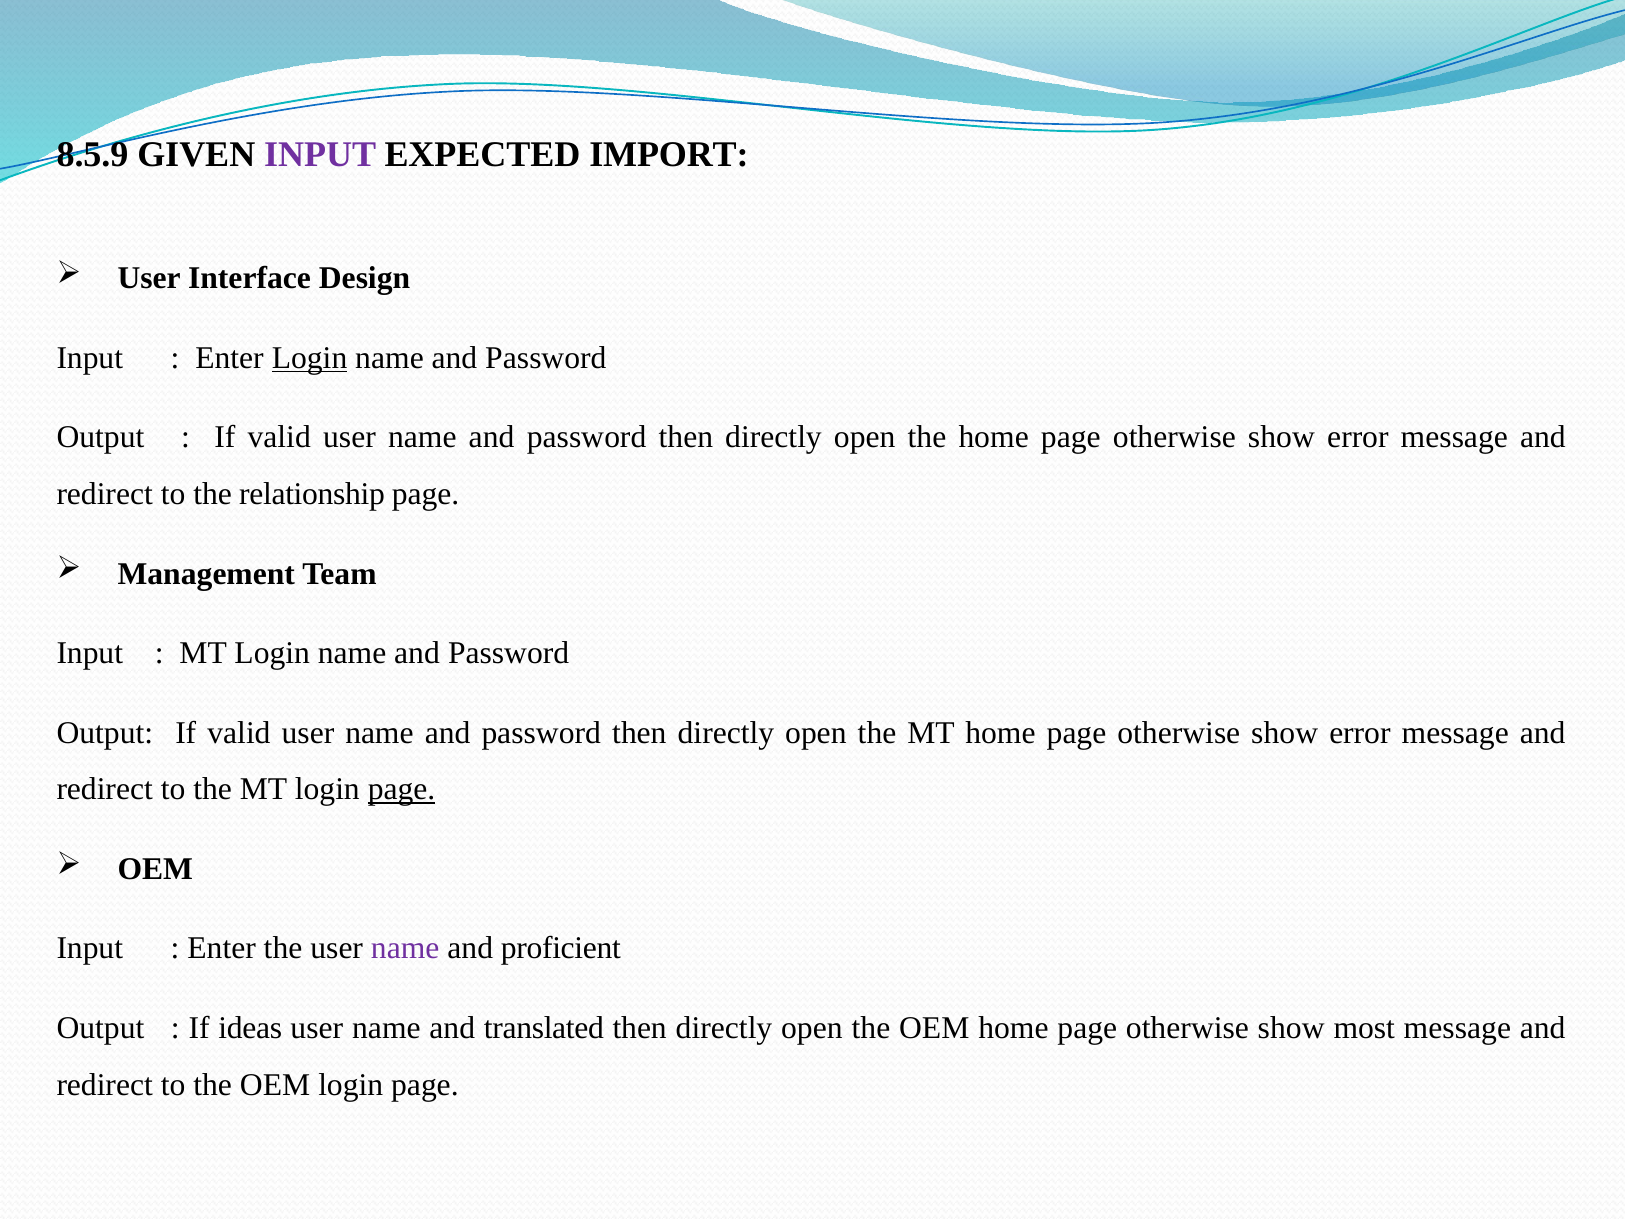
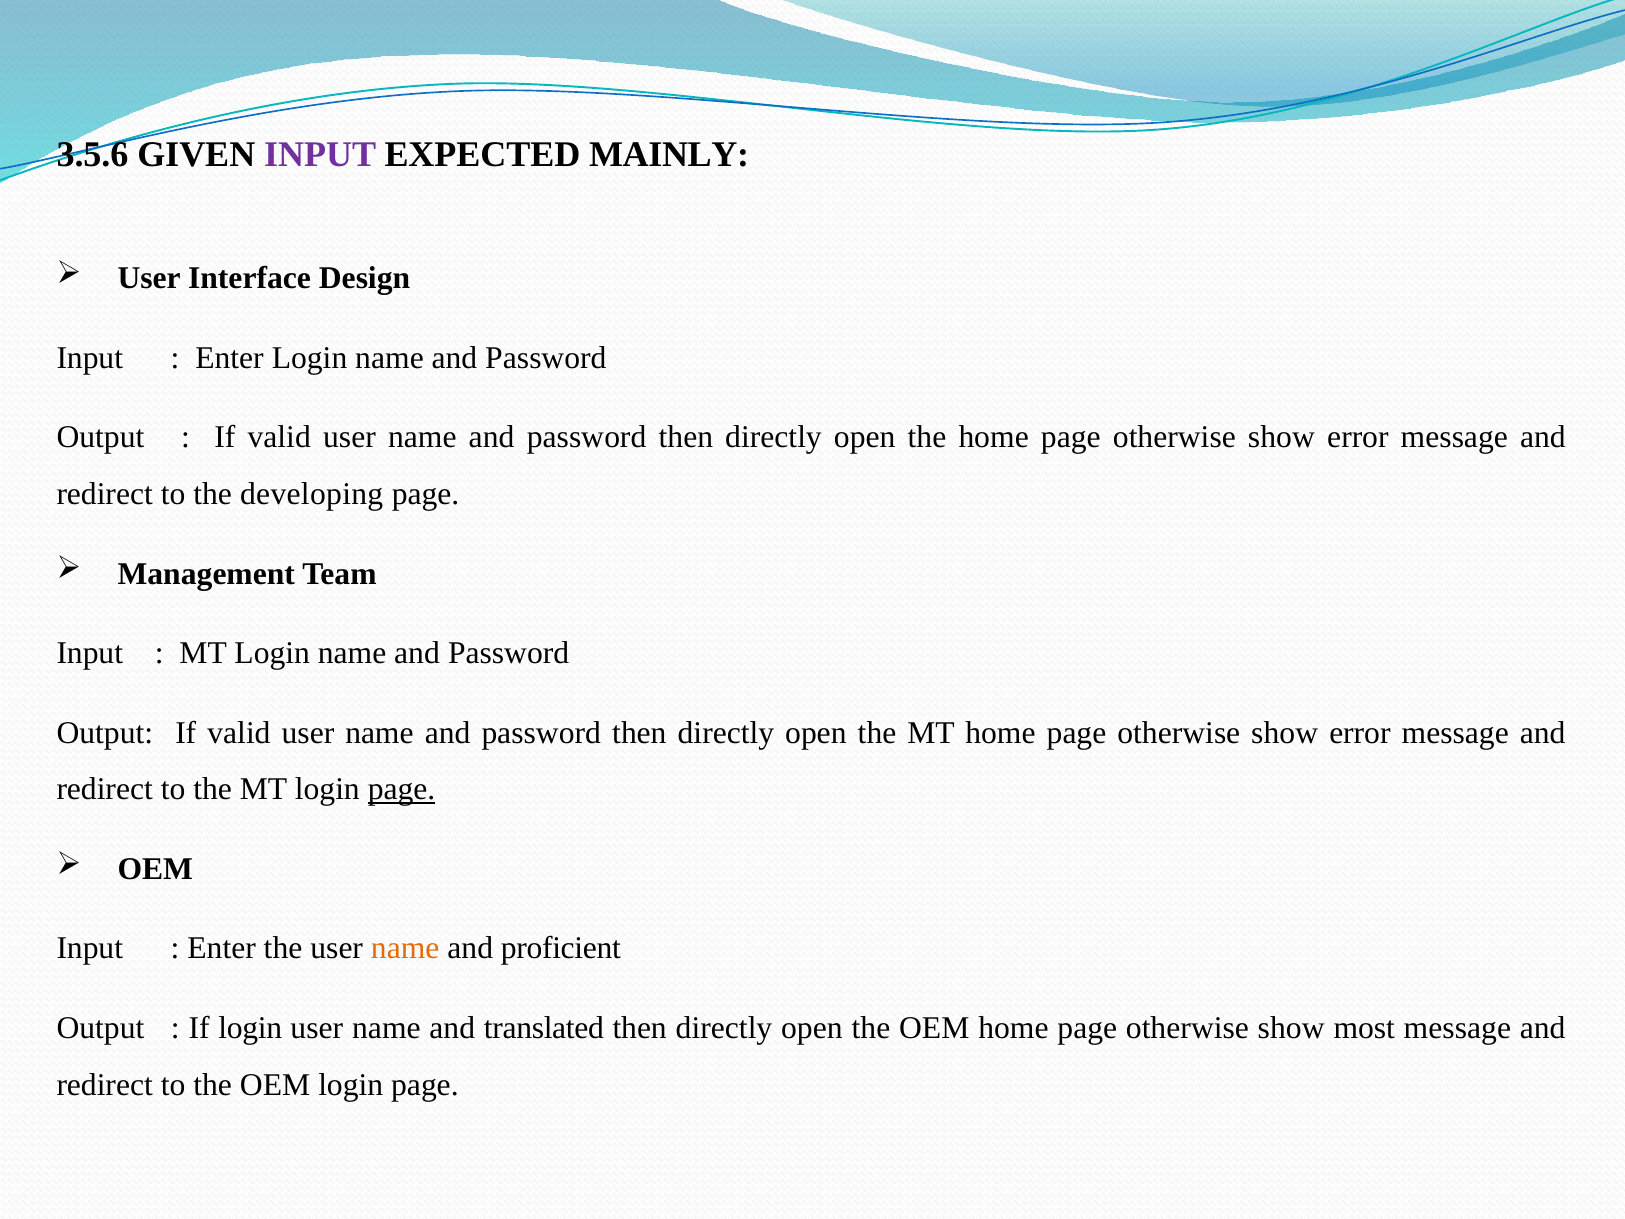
8.5.9: 8.5.9 -> 3.5.6
IMPORT: IMPORT -> MAINLY
Login at (310, 358) underline: present -> none
relationship: relationship -> developing
name at (405, 948) colour: purple -> orange
If ideas: ideas -> login
